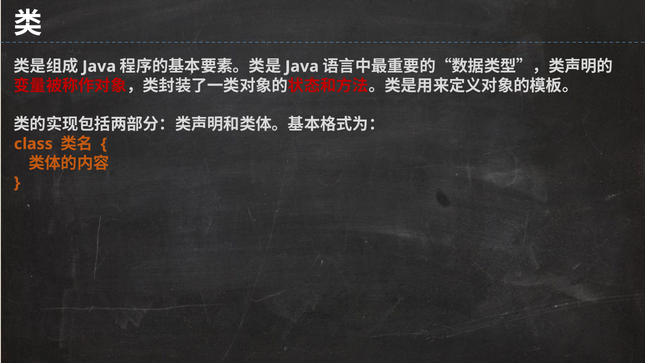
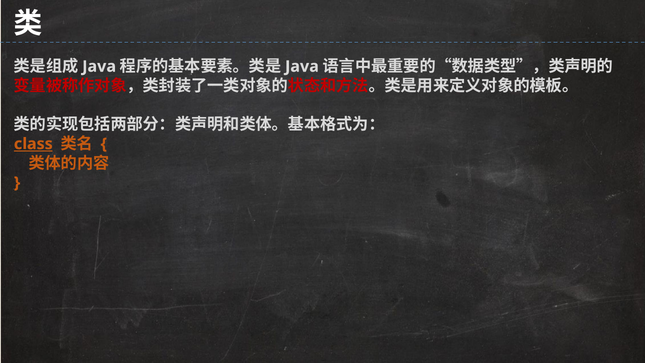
class underline: none -> present
